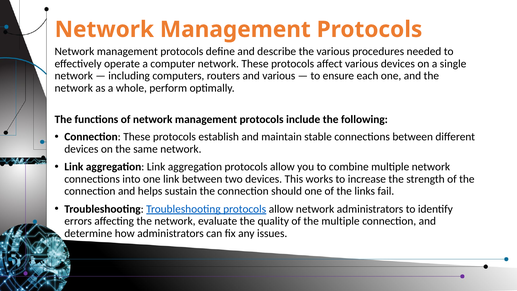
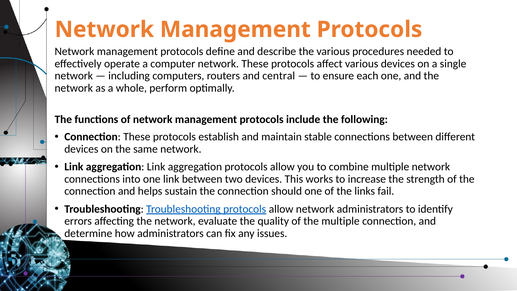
and various: various -> central
